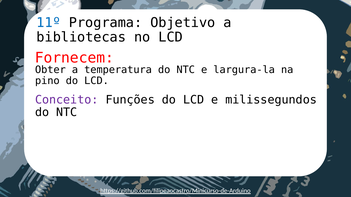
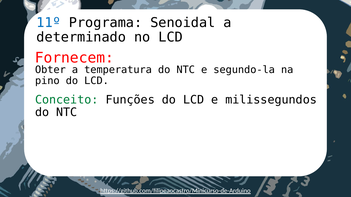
Objetivo: Objetivo -> Senoidal
bibliotecas: bibliotecas -> determinado
largura-la: largura-la -> segundo-la
Conceito colour: purple -> green
